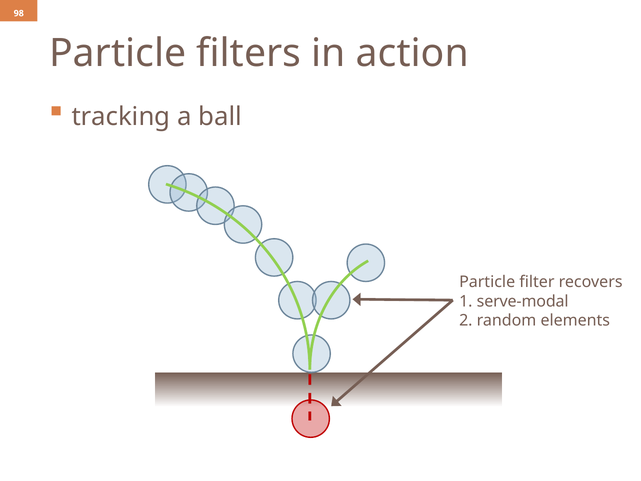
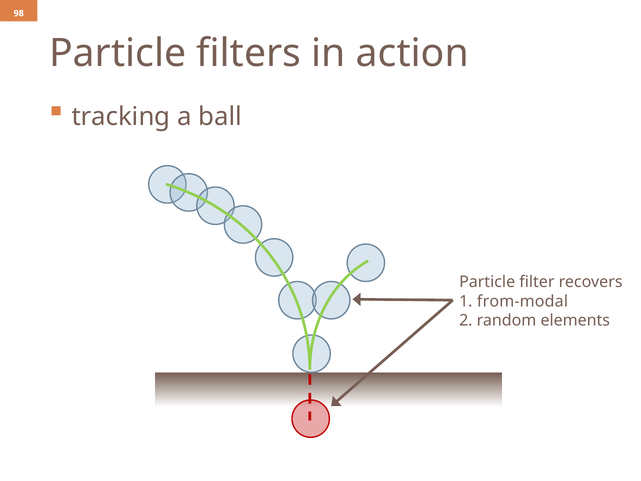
serve-modal: serve-modal -> from-modal
